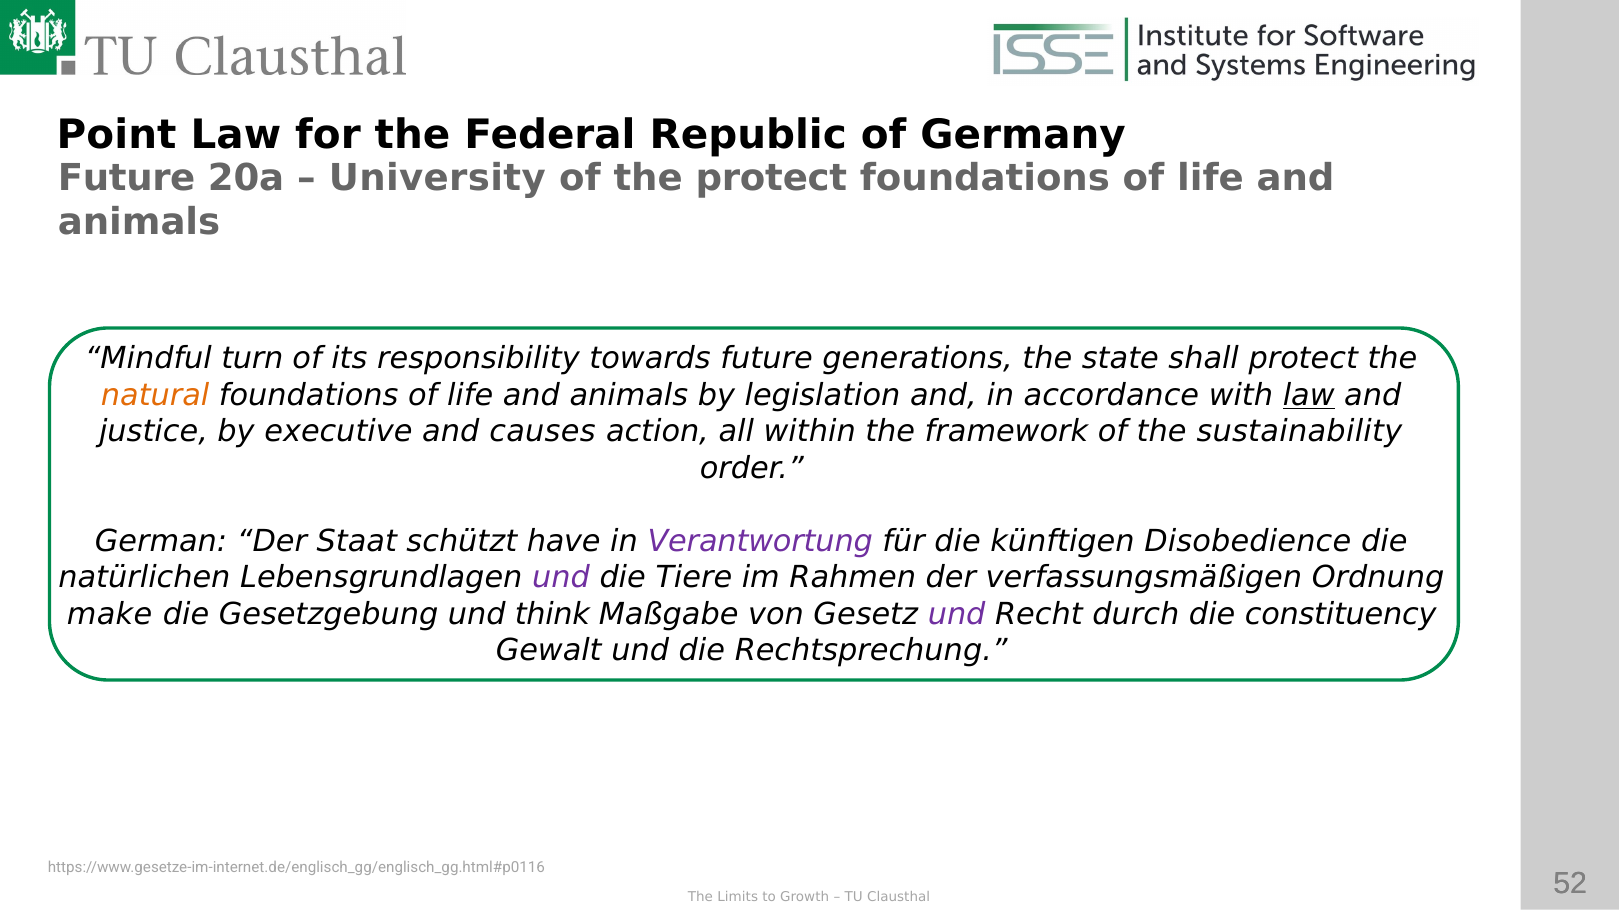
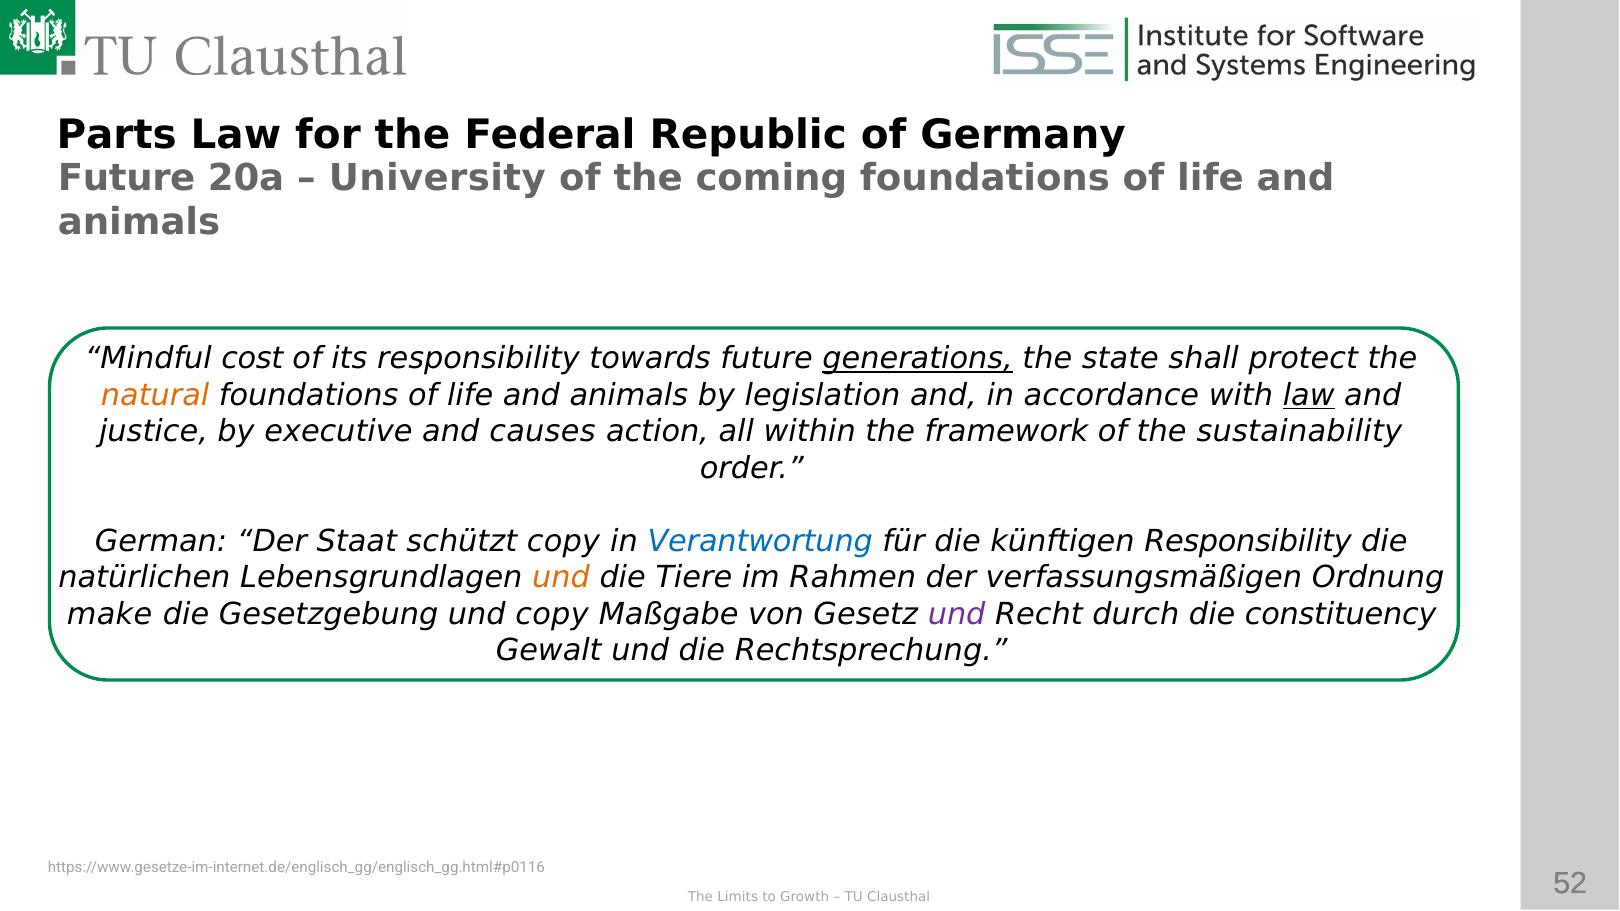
Point: Point -> Parts
the protect: protect -> coming
turn: turn -> cost
generations underline: none -> present
schützt have: have -> copy
Verantwortung colour: purple -> blue
künftigen Disobedience: Disobedience -> Responsibility
und at (561, 578) colour: purple -> orange
und think: think -> copy
